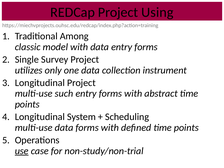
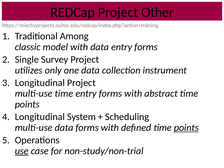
Using: Using -> Other
multi-use such: such -> time
points at (186, 128) underline: none -> present
